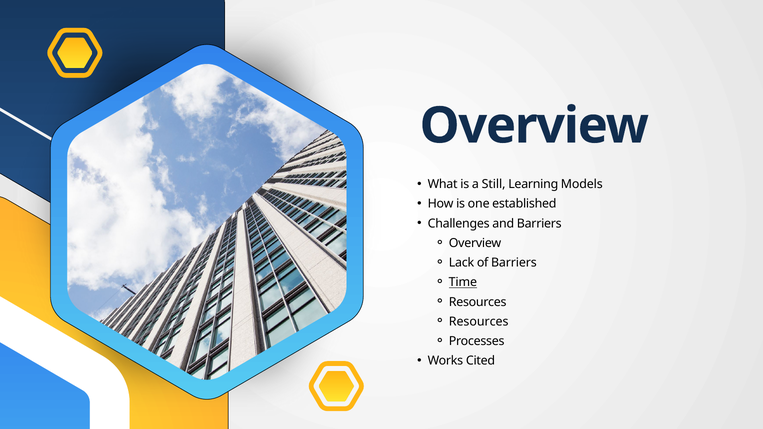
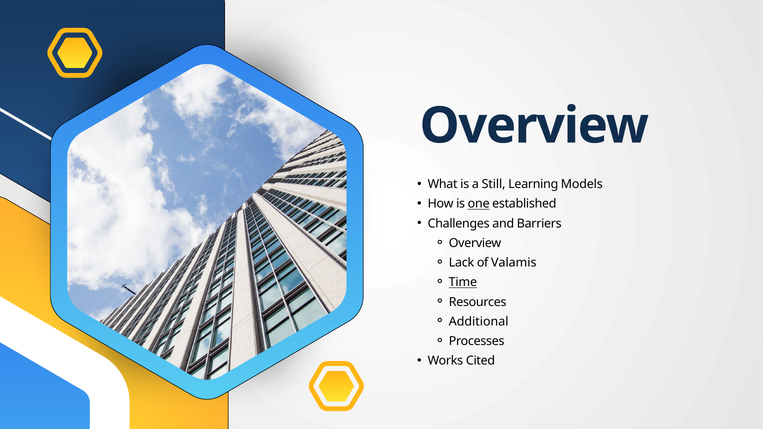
one underline: none -> present
of Barriers: Barriers -> Valamis
Resources at (479, 322): Resources -> Additional
